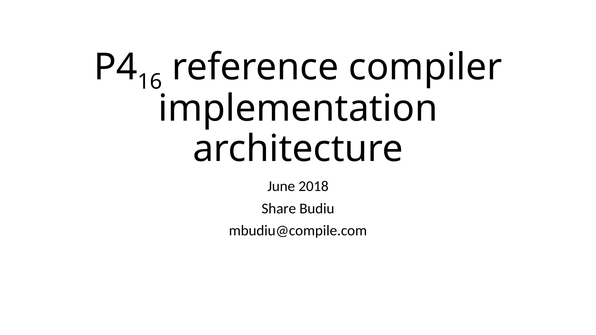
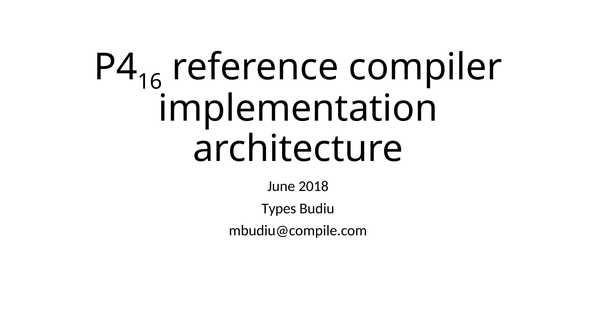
Share: Share -> Types
